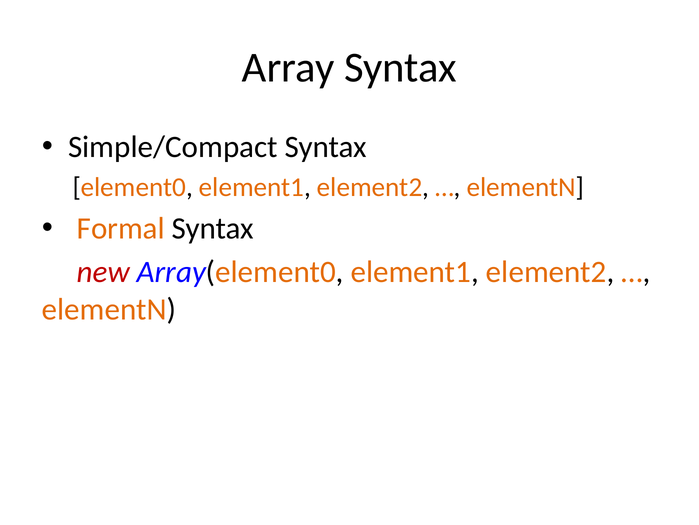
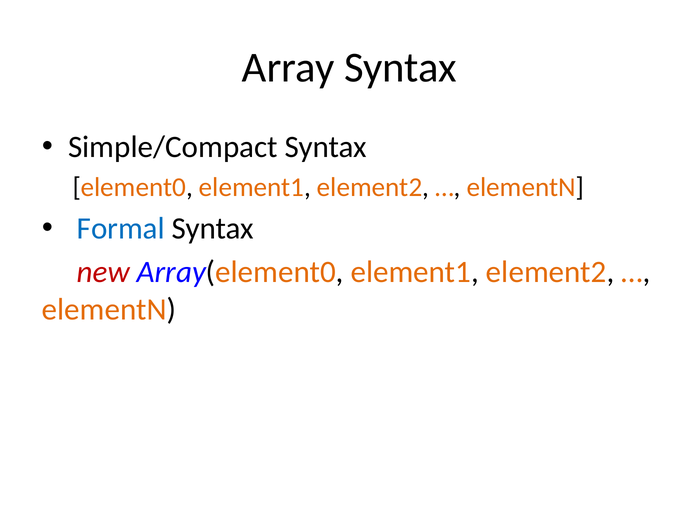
Formal colour: orange -> blue
